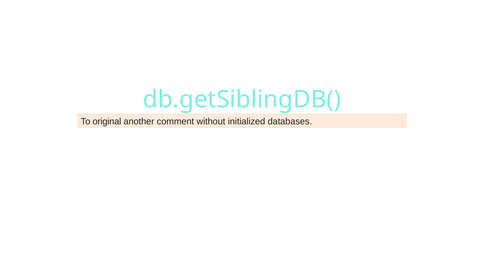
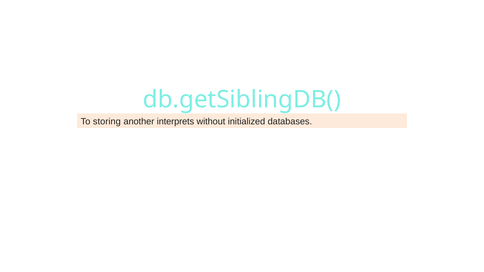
original: original -> storing
comment: comment -> interprets
